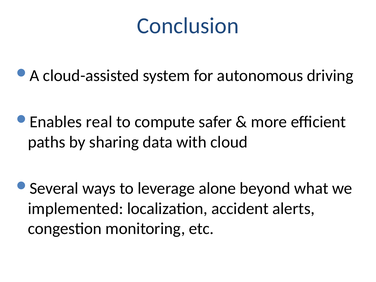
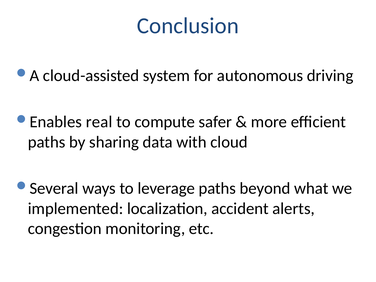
leverage alone: alone -> paths
